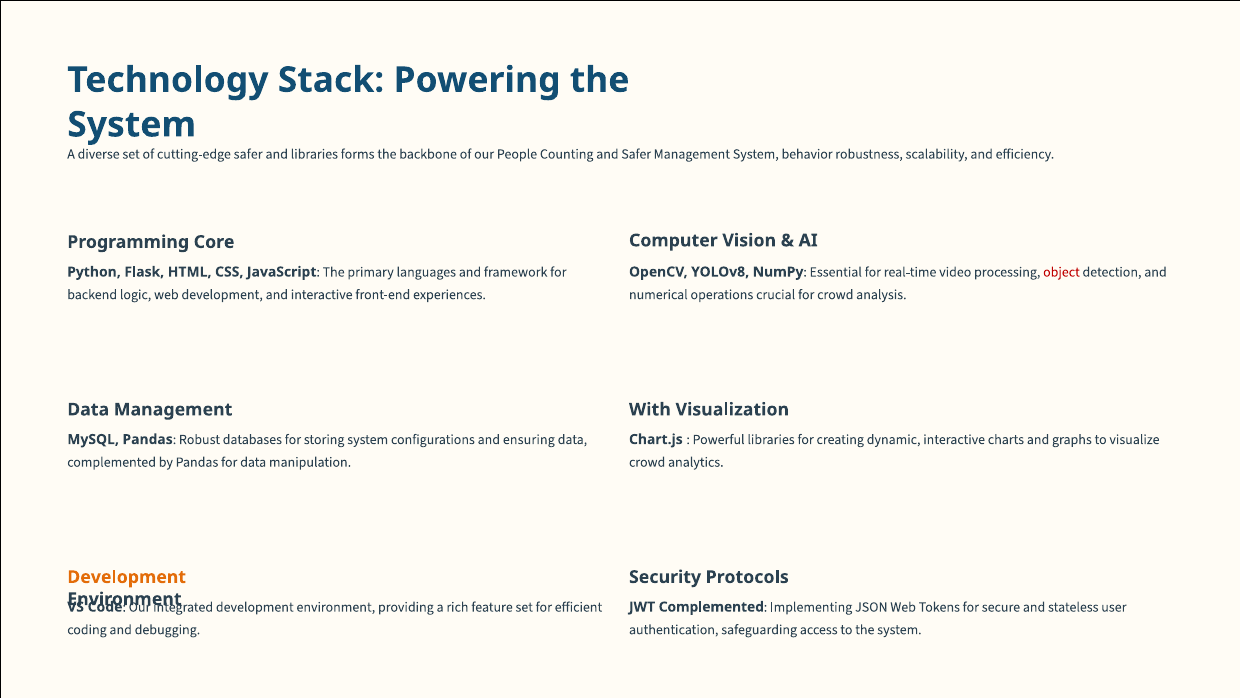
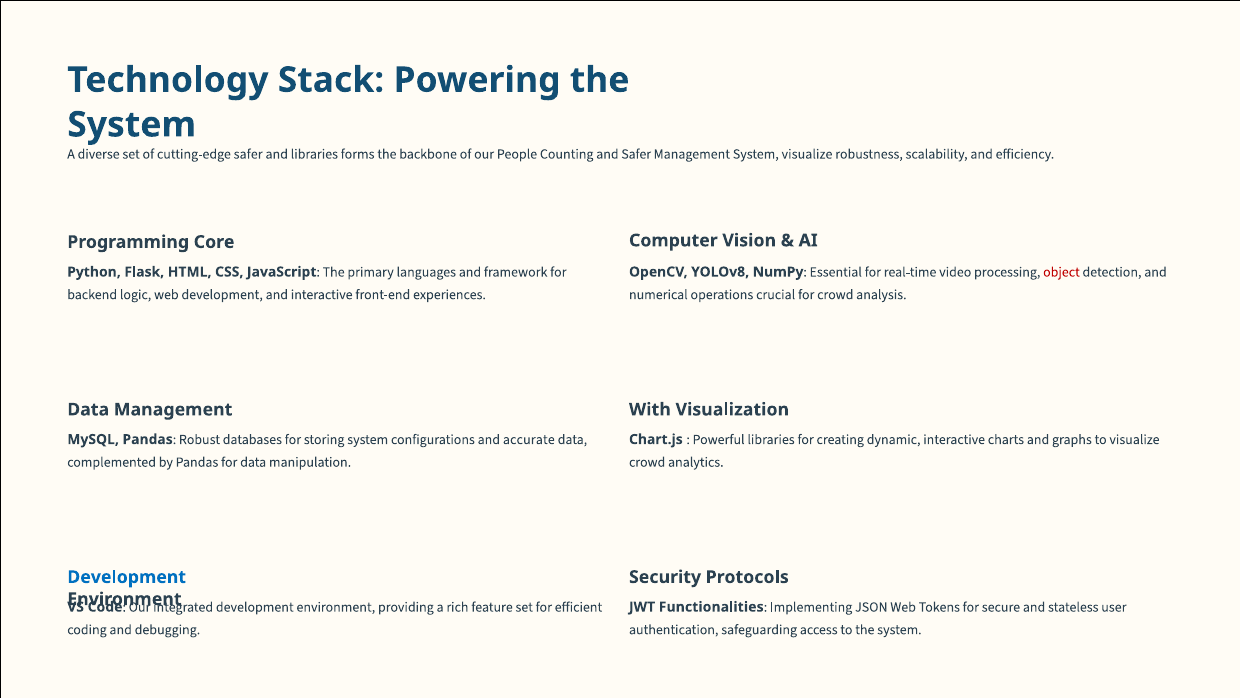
System behavior: behavior -> visualize
ensuring: ensuring -> accurate
Development at (127, 577) colour: orange -> blue
JWT Complemented: Complemented -> Functionalities
